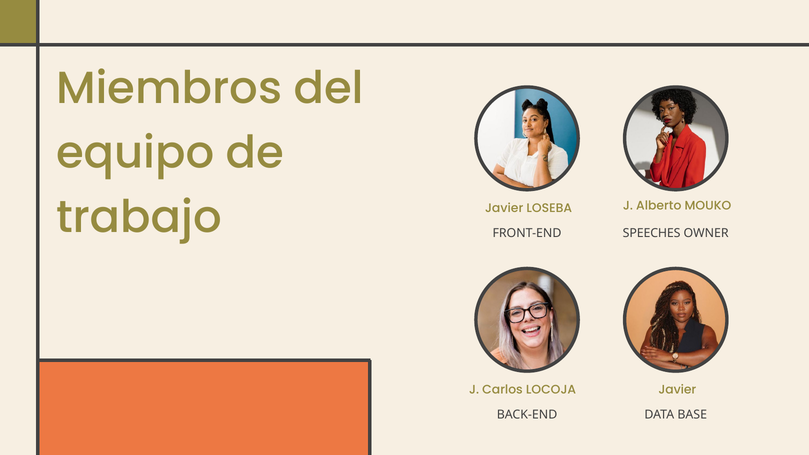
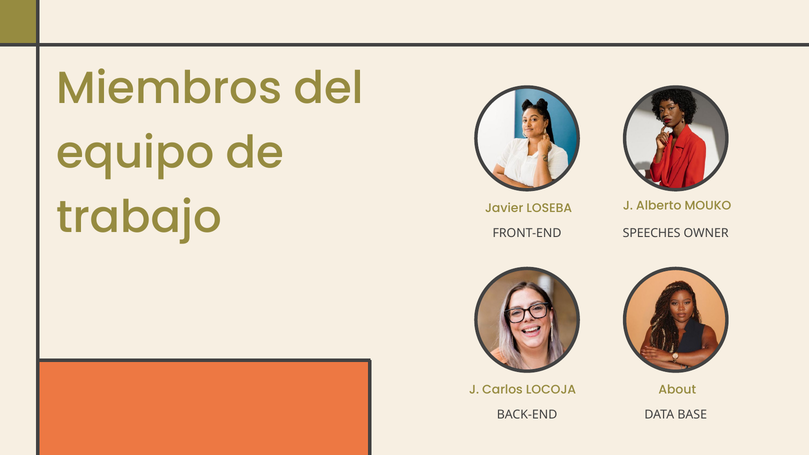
Javier at (677, 390): Javier -> About
